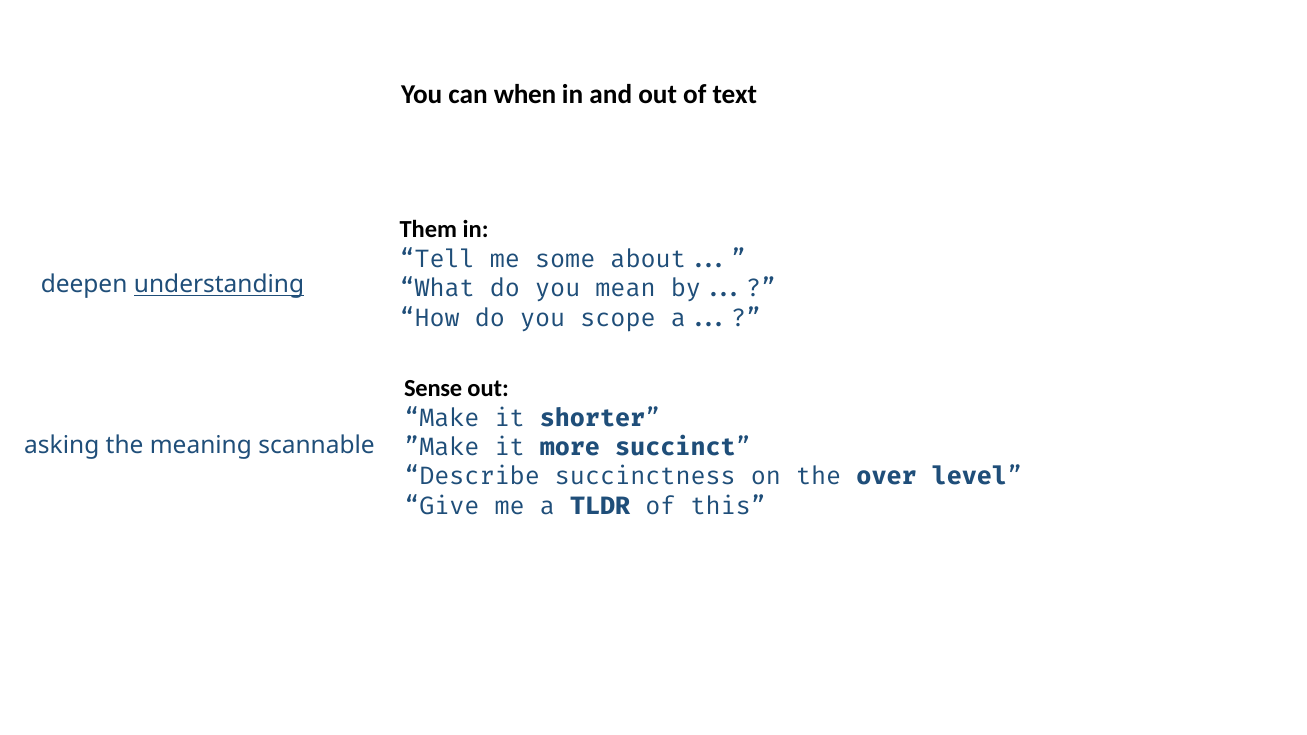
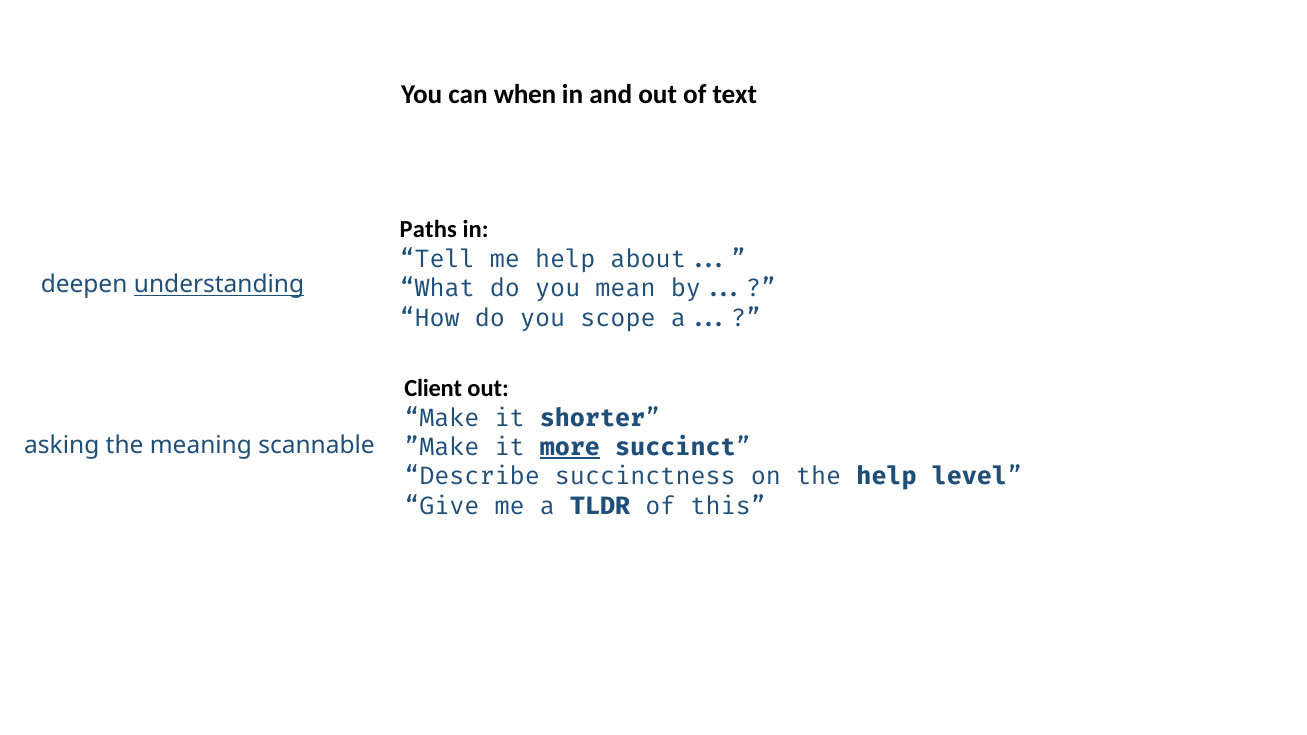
Them: Them -> Paths
me some: some -> help
Sense: Sense -> Client
more underline: none -> present
the over: over -> help
